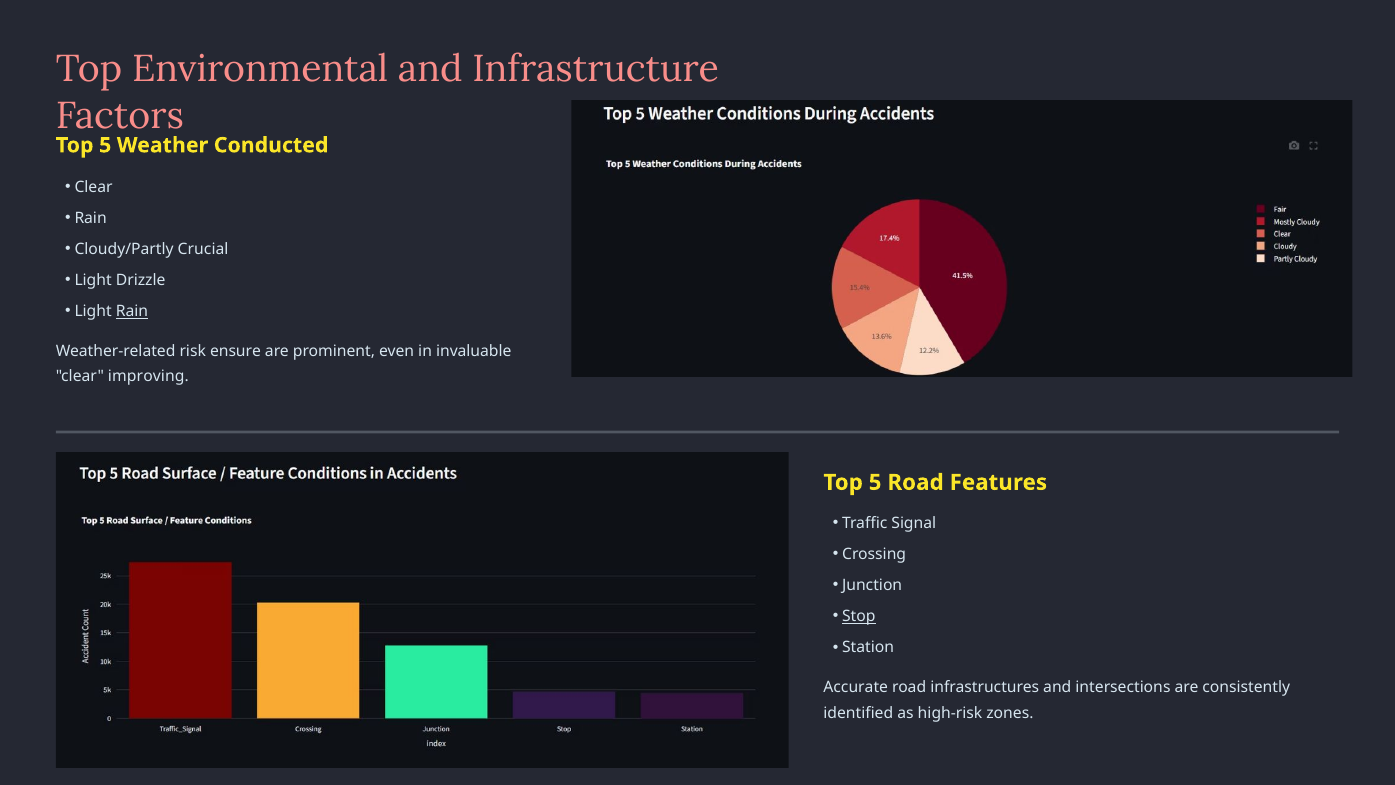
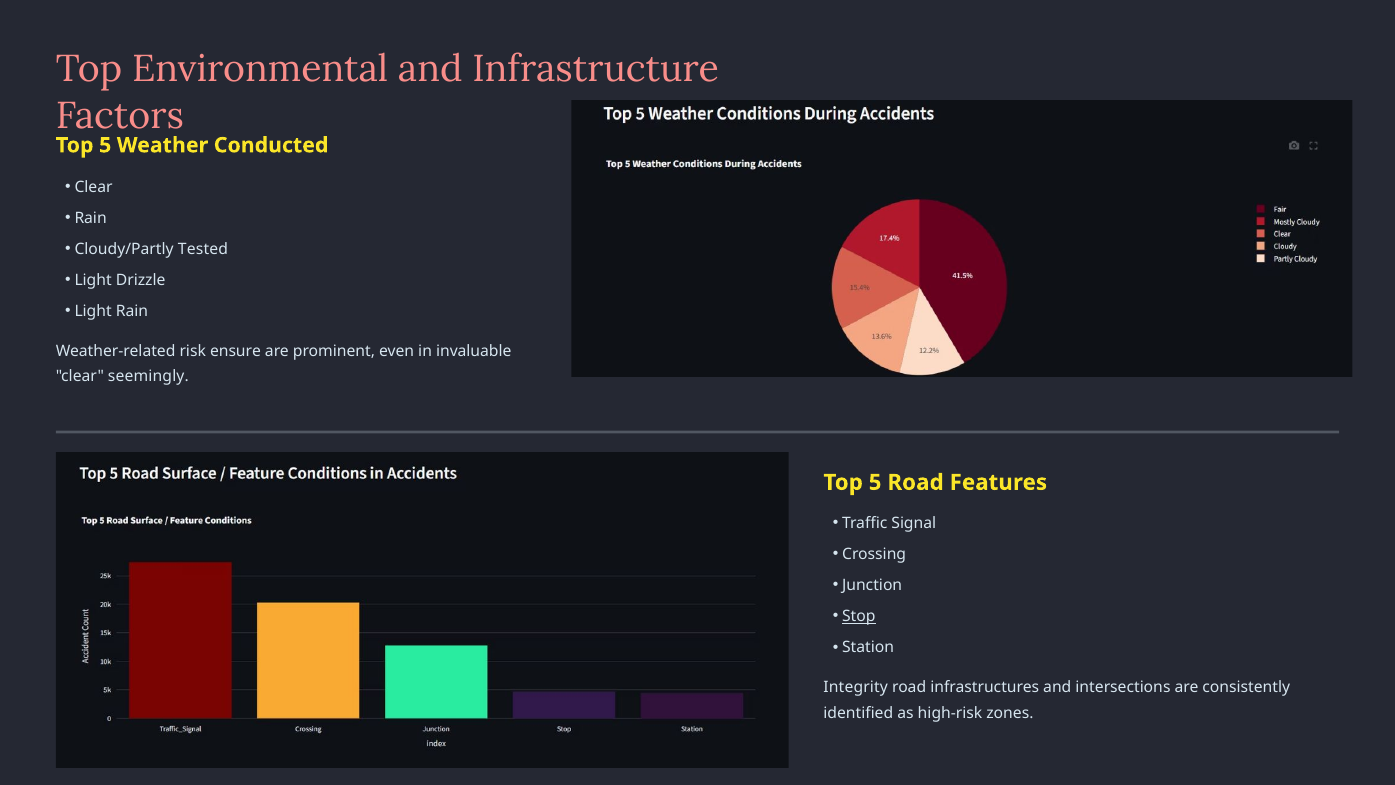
Crucial: Crucial -> Tested
Rain at (132, 311) underline: present -> none
improving: improving -> seemingly
Accurate: Accurate -> Integrity
